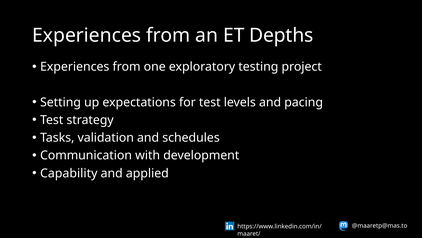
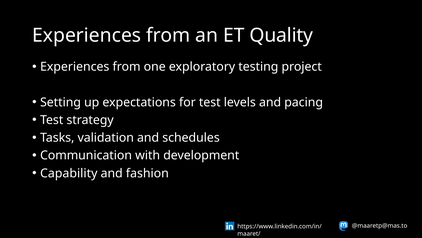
Depths: Depths -> Quality
applied: applied -> fashion
